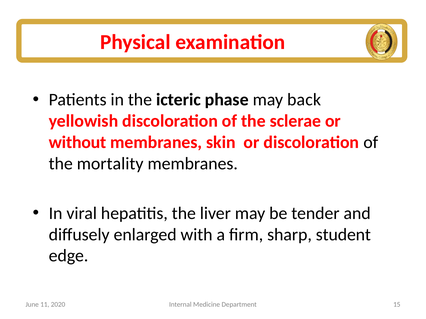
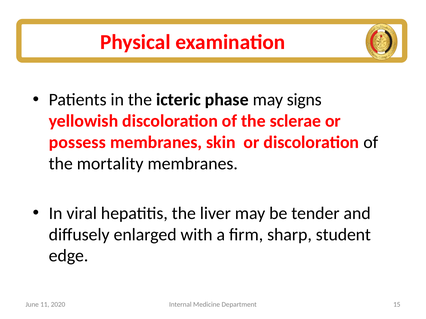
back: back -> signs
without: without -> possess
